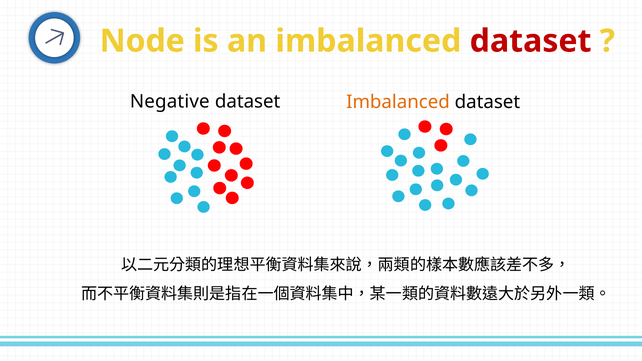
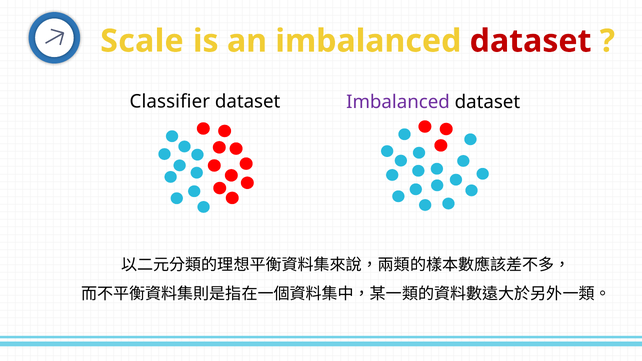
Node: Node -> Scale
Negative: Negative -> Classifier
Imbalanced at (398, 102) colour: orange -> purple
